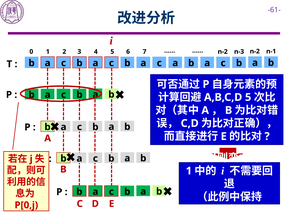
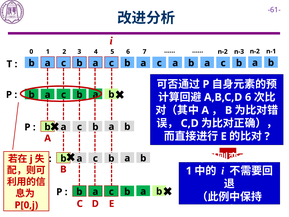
5 at (248, 97): 5 -> 6
